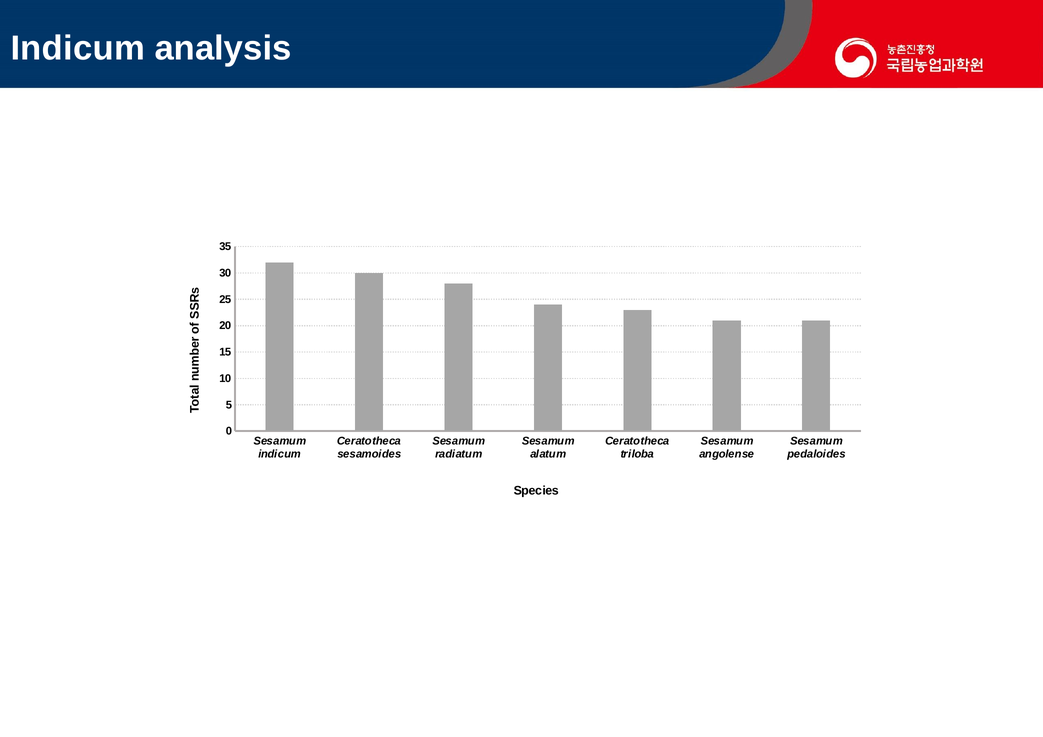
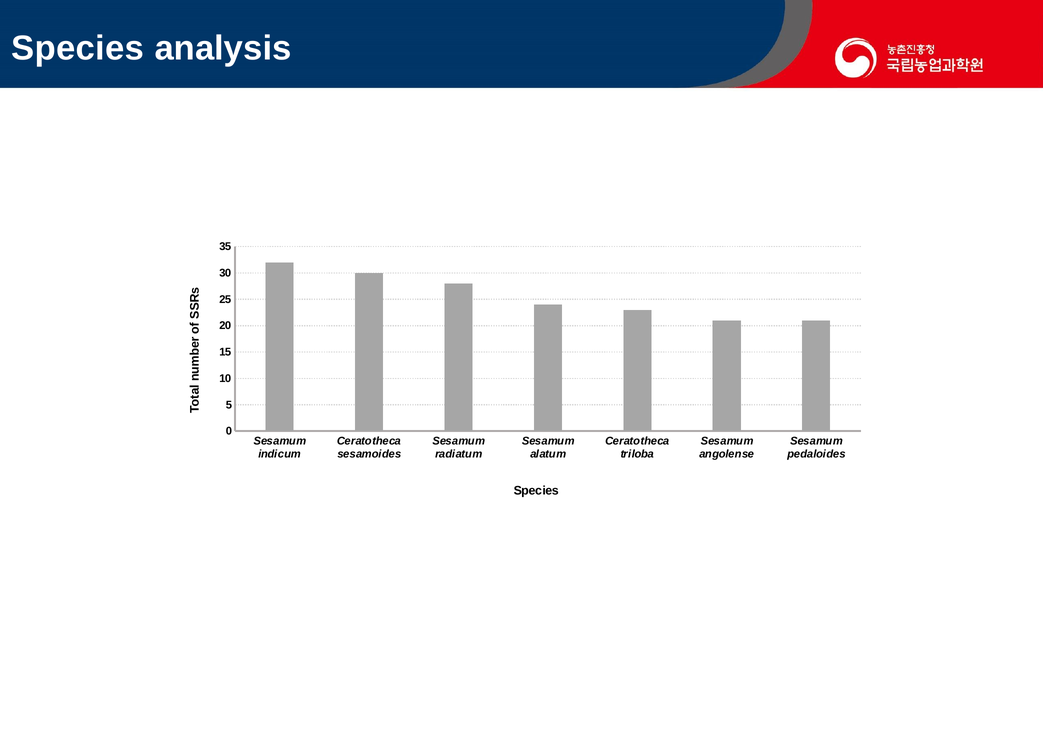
Indicum at (78, 48): Indicum -> Species
